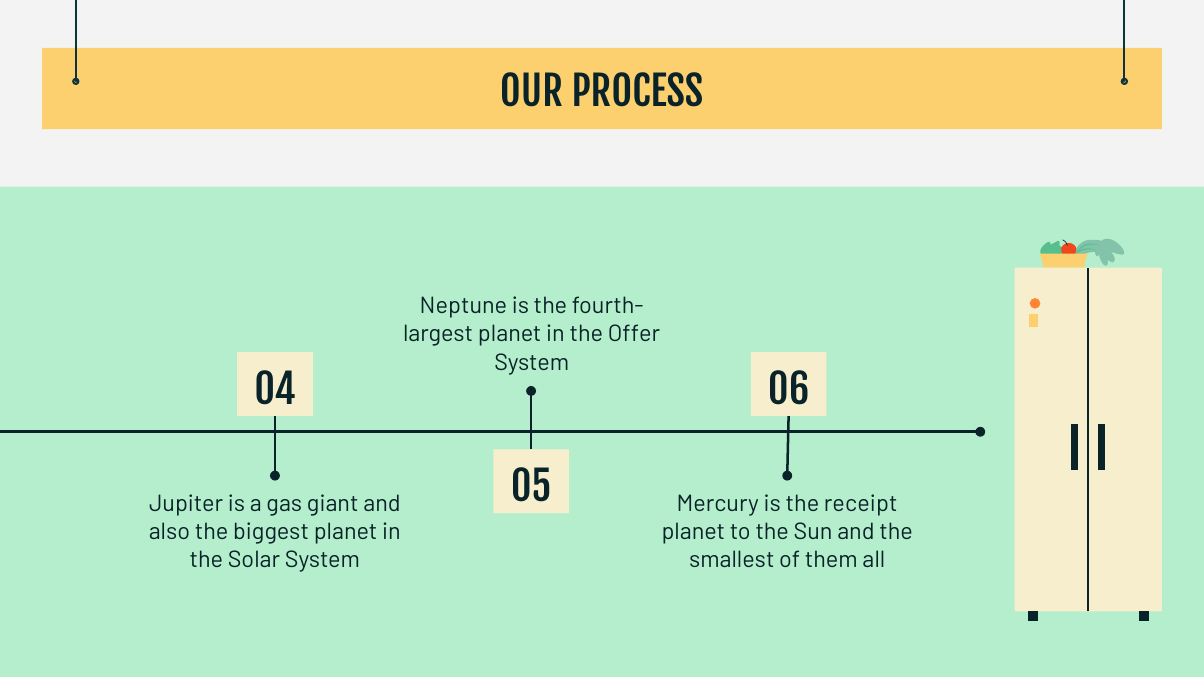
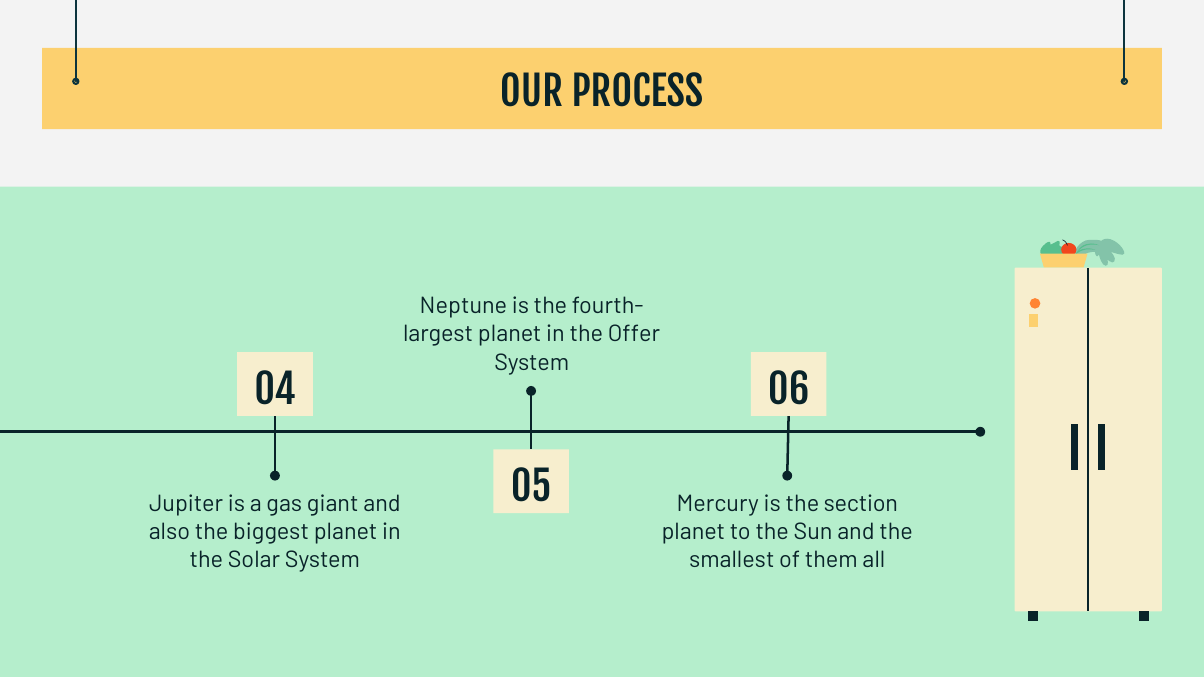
receipt: receipt -> section
